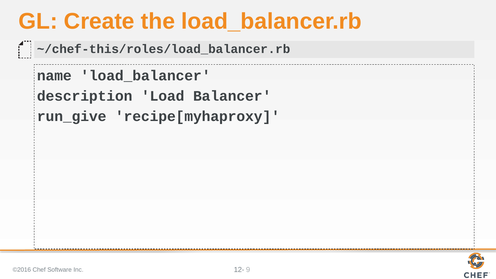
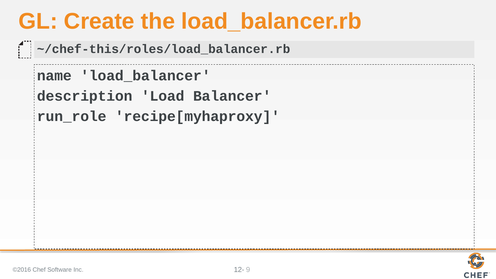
run_give: run_give -> run_role
